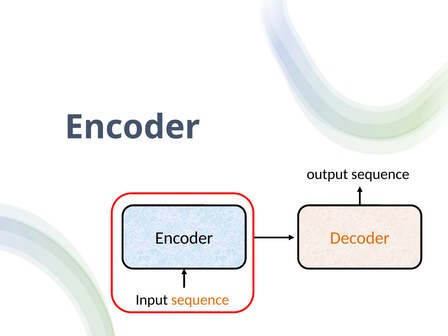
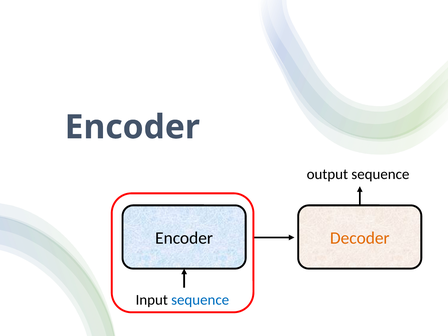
sequence at (200, 300) colour: orange -> blue
